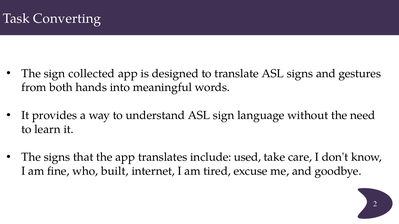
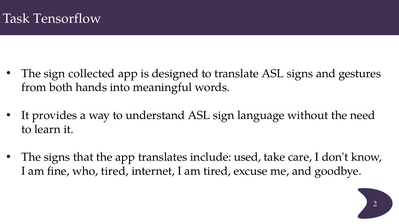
Converting: Converting -> Tensorflow
who built: built -> tired
